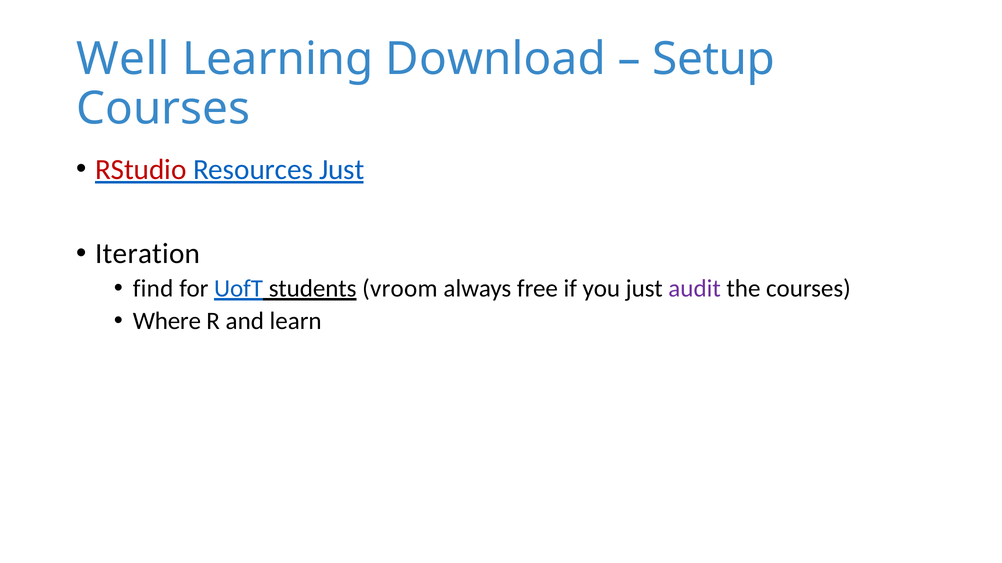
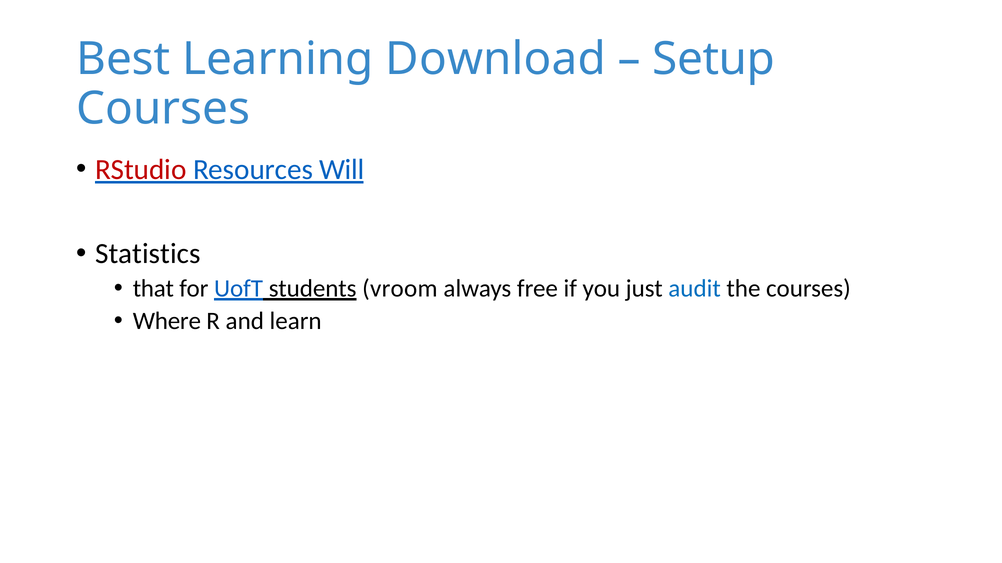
Well: Well -> Best
Resources Just: Just -> Will
Iteration: Iteration -> Statistics
find: find -> that
audit colour: purple -> blue
